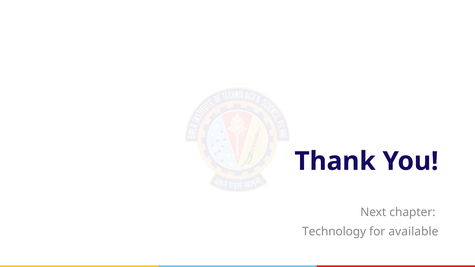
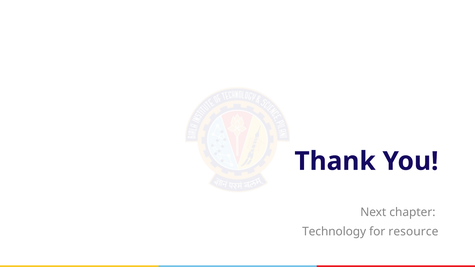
available: available -> resource
